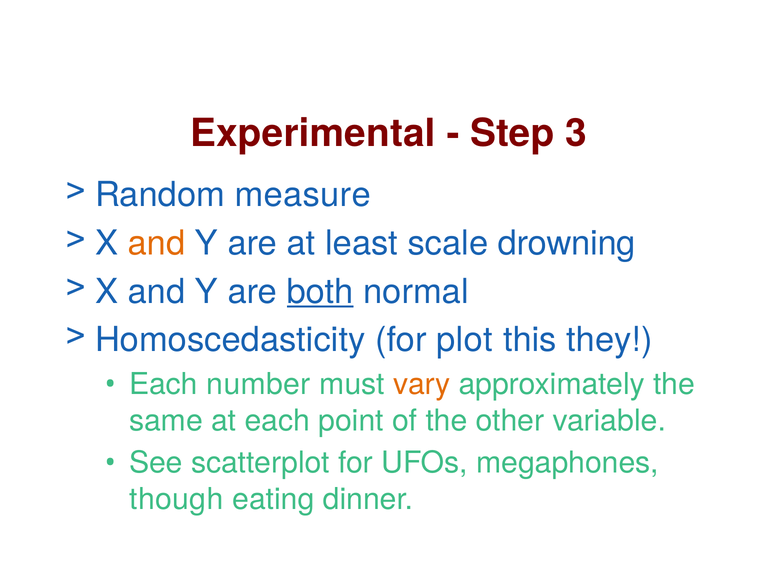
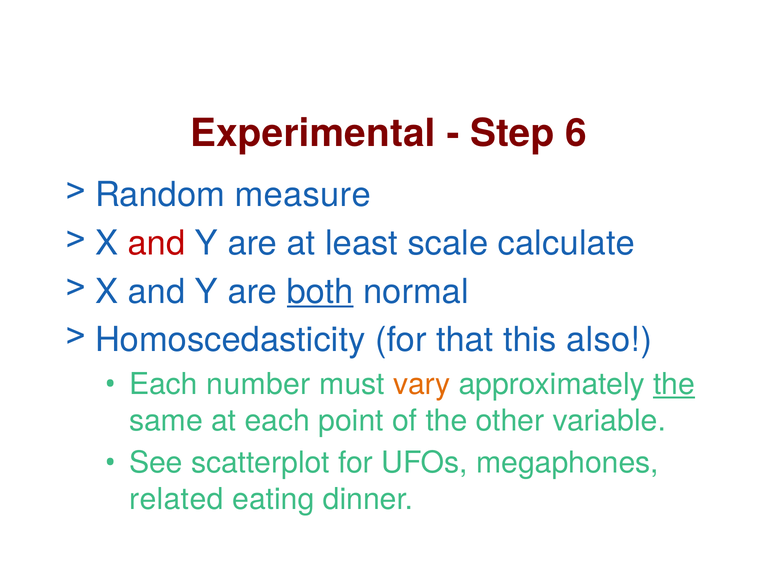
3: 3 -> 6
and at (156, 244) colour: orange -> red
drowning: drowning -> calculate
plot: plot -> that
they: they -> also
the at (674, 385) underline: none -> present
though: though -> related
